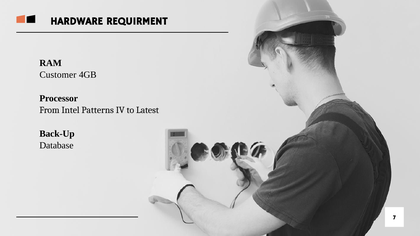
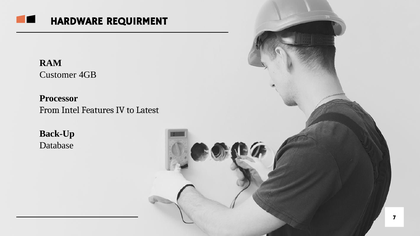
Patterns: Patterns -> Features
